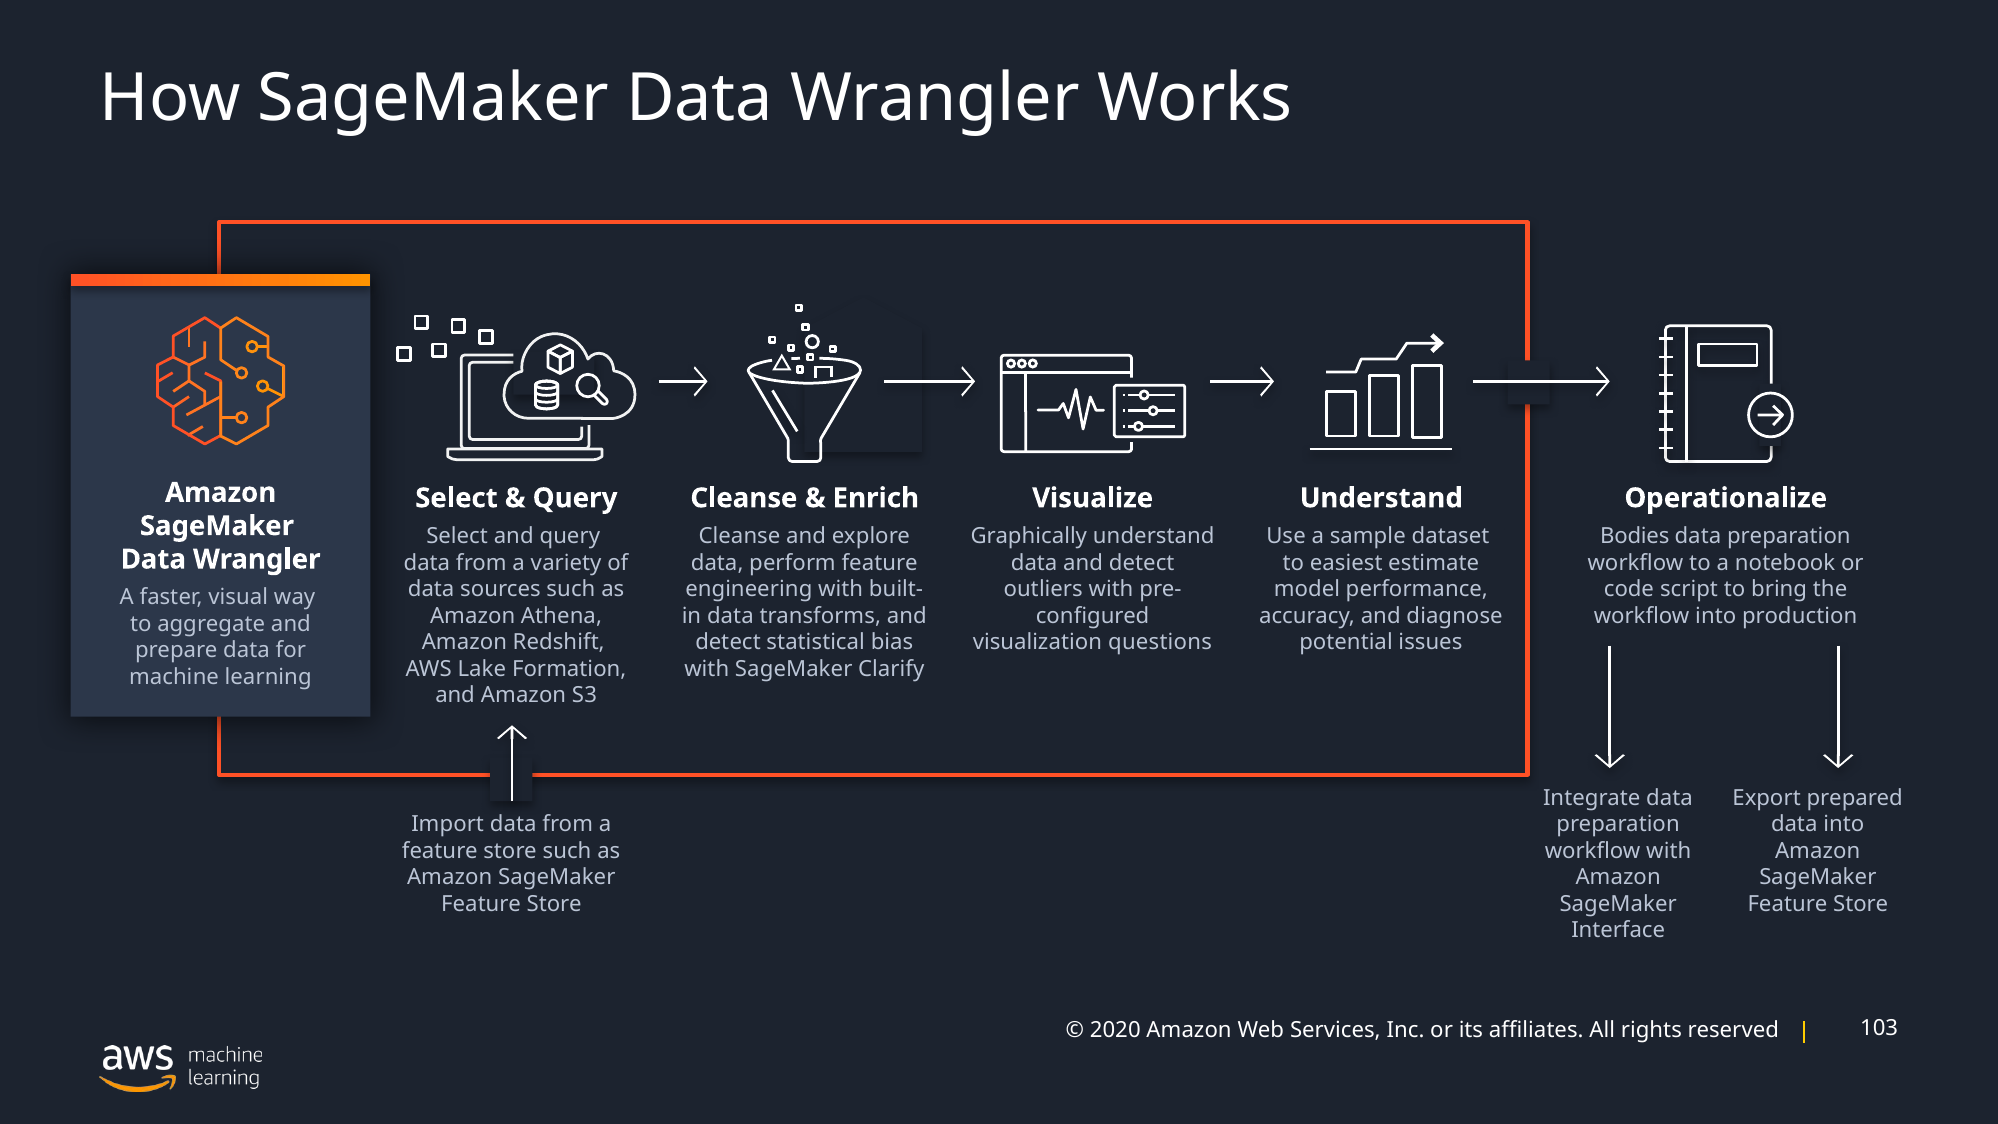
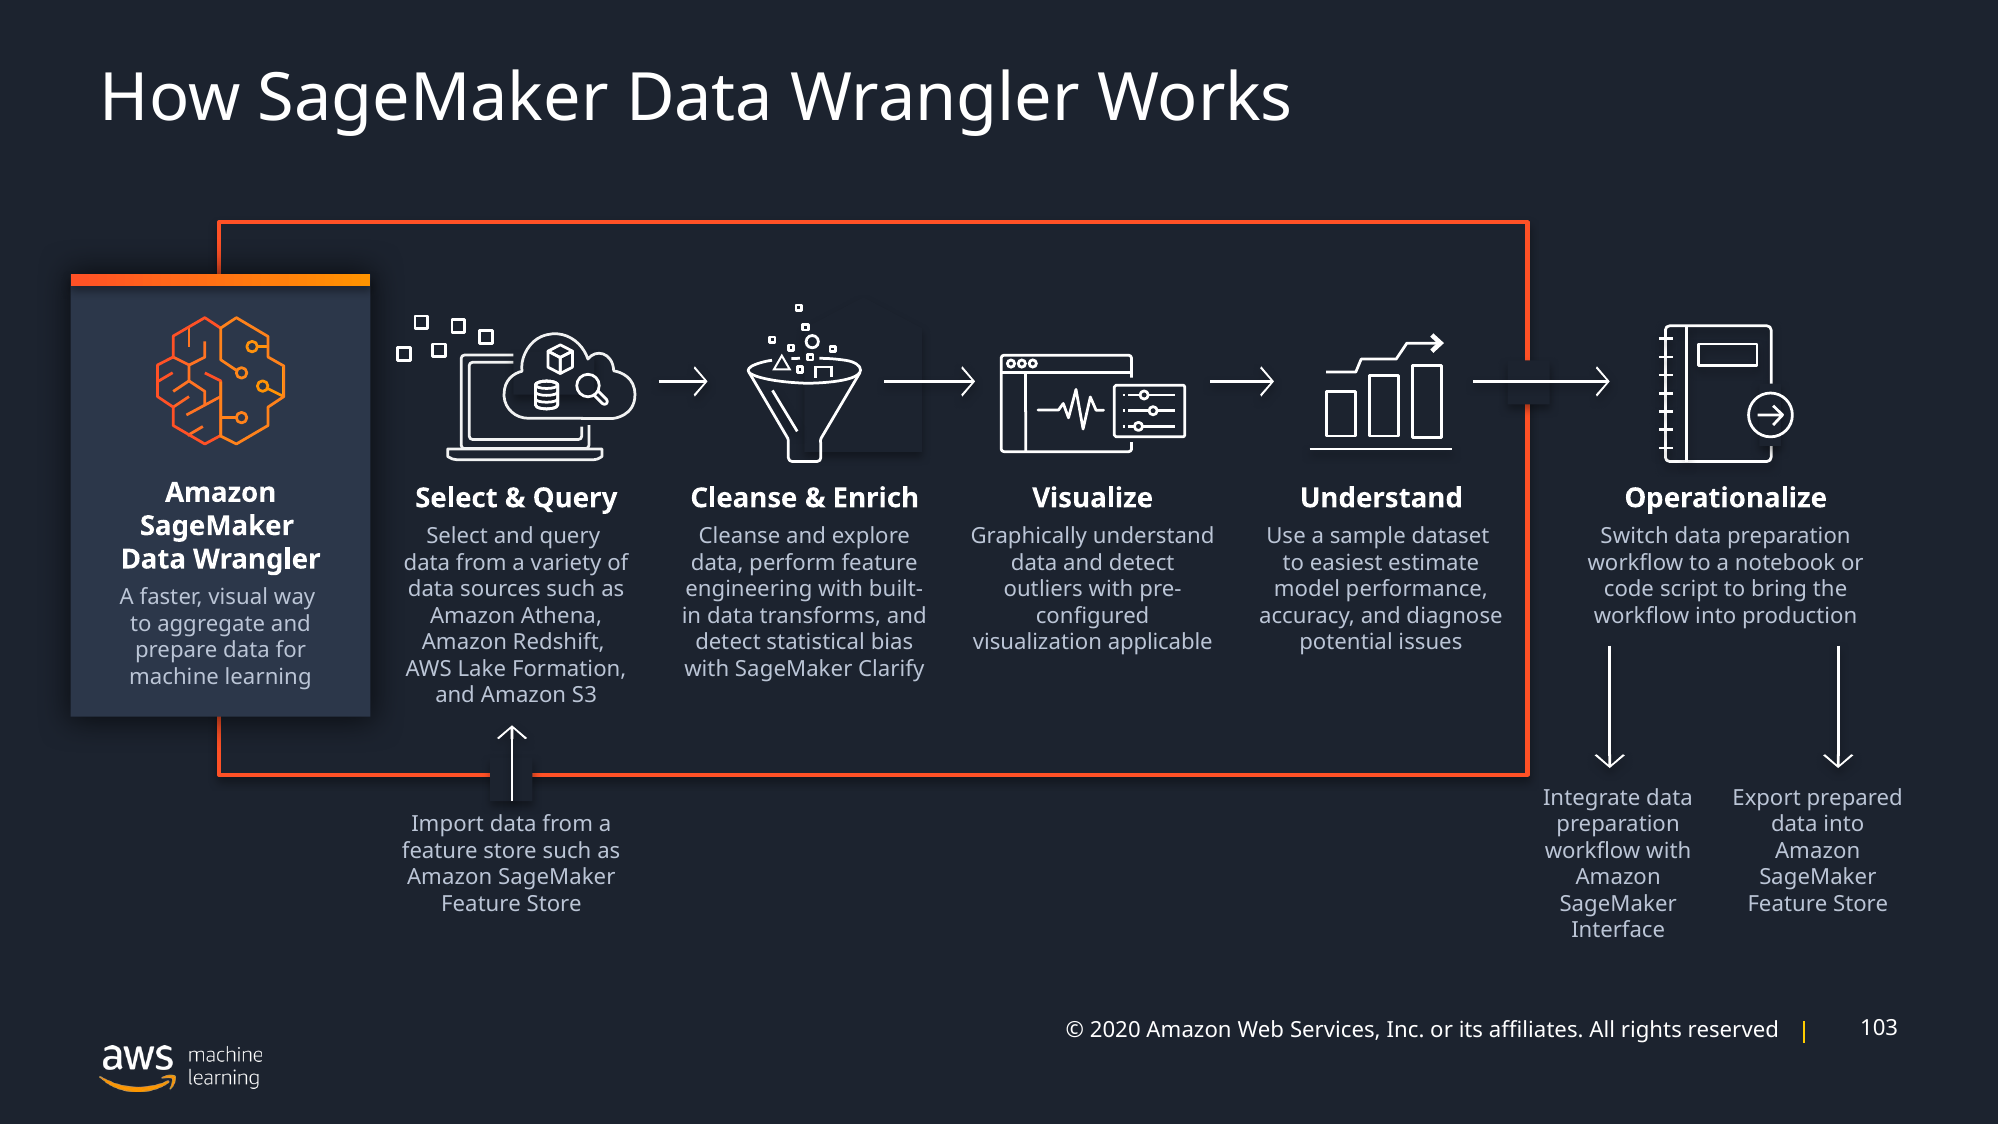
Bodies: Bodies -> Switch
questions: questions -> applicable
